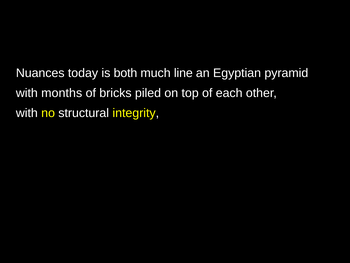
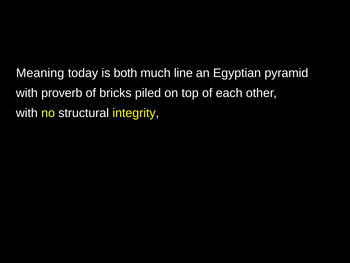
Nuances: Nuances -> Meaning
months: months -> proverb
